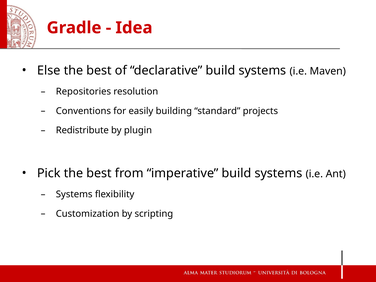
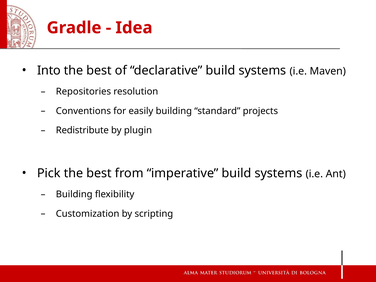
Else: Else -> Into
Systems at (74, 194): Systems -> Building
